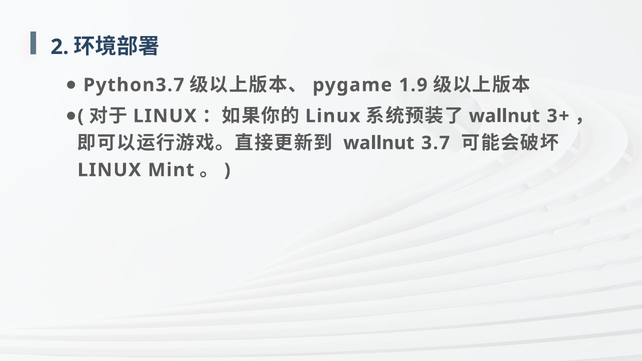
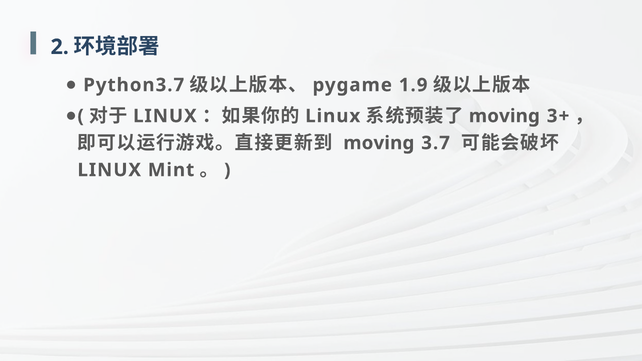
wallnut at (504, 116): wallnut -> moving
wallnut at (379, 143): wallnut -> moving
